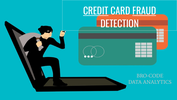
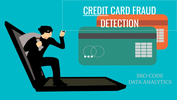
FRAUD underline: present -> none
